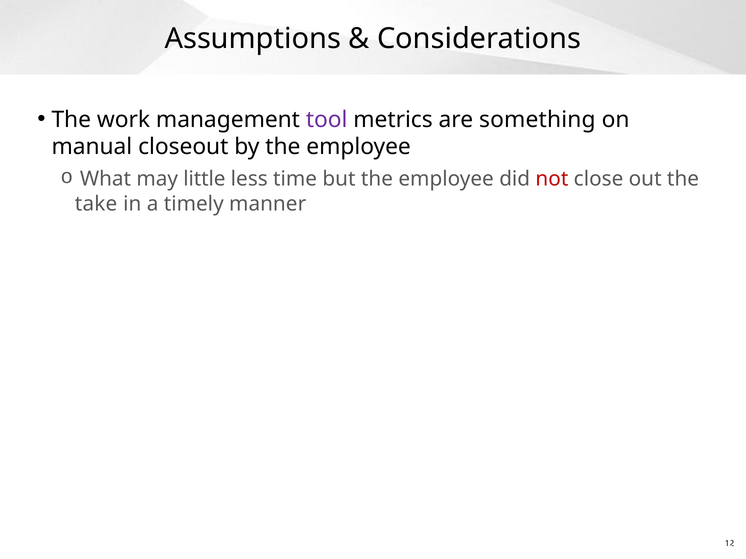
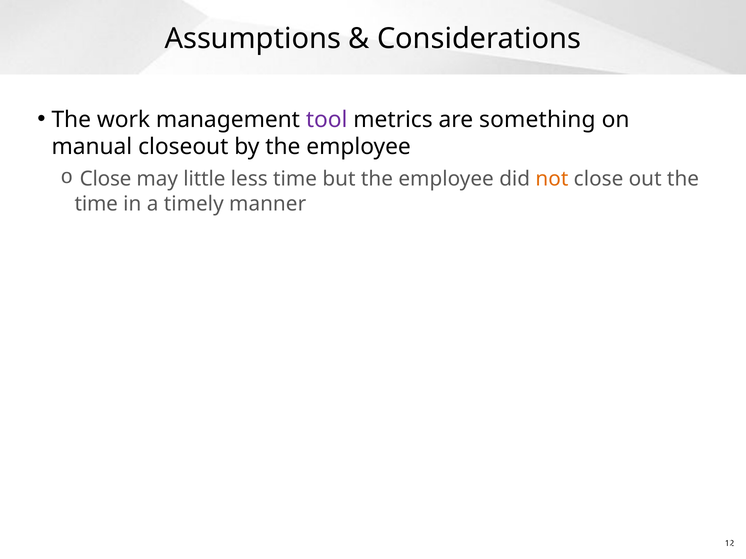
What at (105, 179): What -> Close
not colour: red -> orange
take at (96, 204): take -> time
